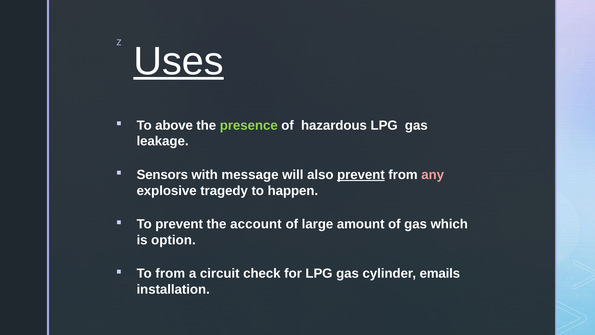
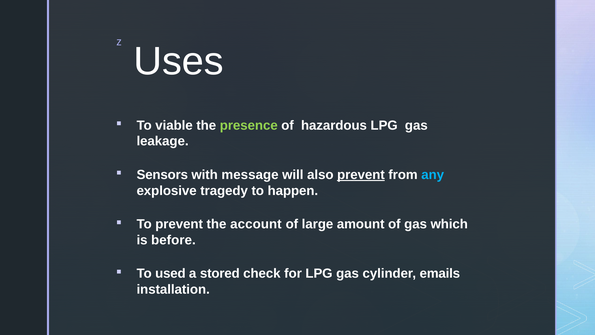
Uses underline: present -> none
above: above -> viable
any colour: pink -> light blue
option: option -> before
To from: from -> used
circuit: circuit -> stored
